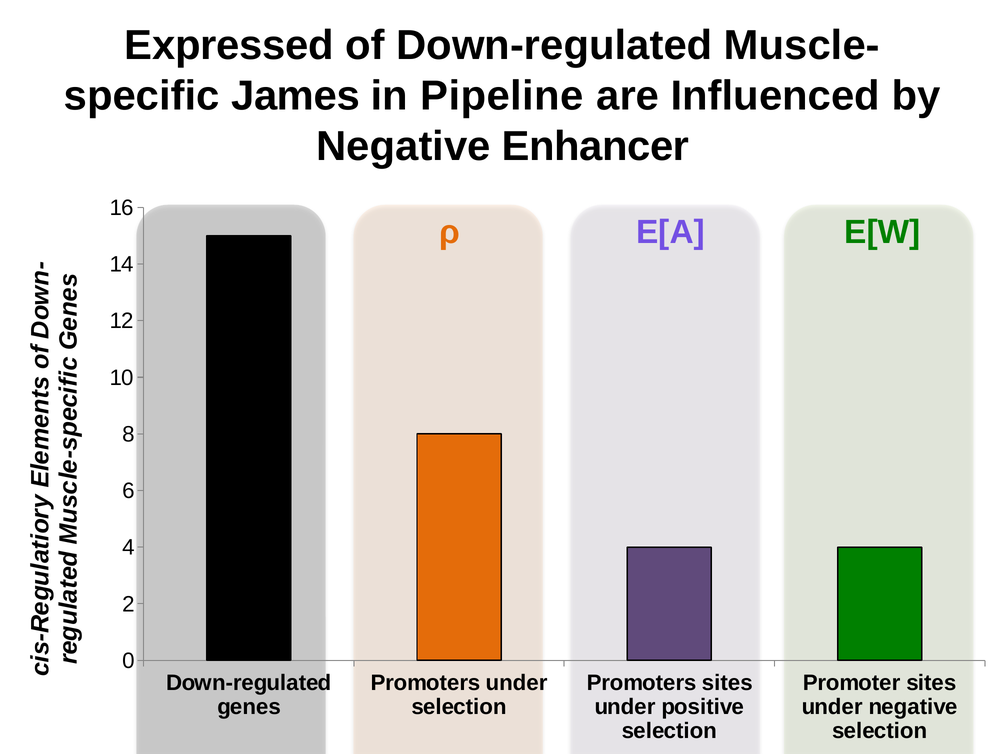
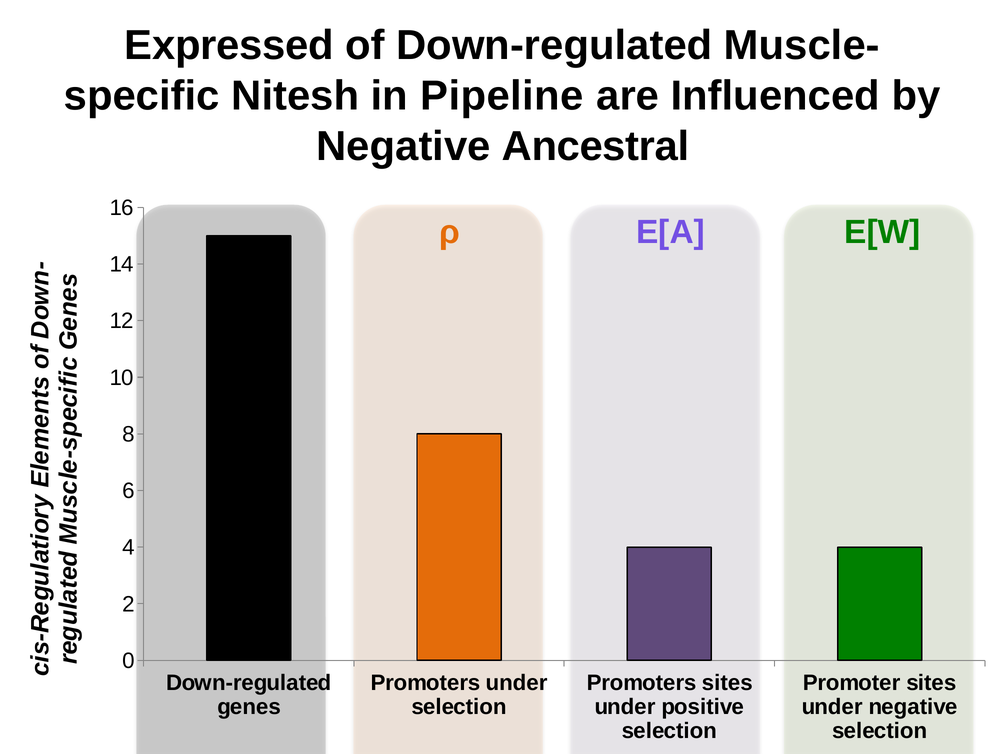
James: James -> Nitesh
Enhancer: Enhancer -> Ancestral
